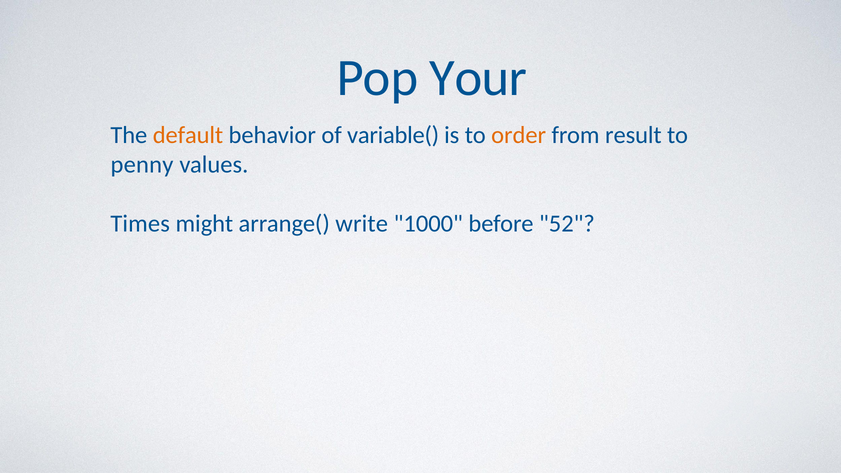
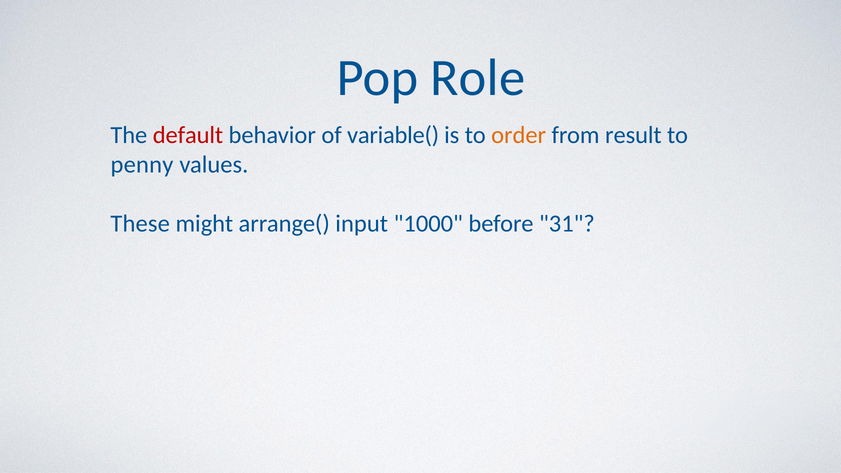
Your: Your -> Role
default colour: orange -> red
Times: Times -> These
write: write -> input
52: 52 -> 31
